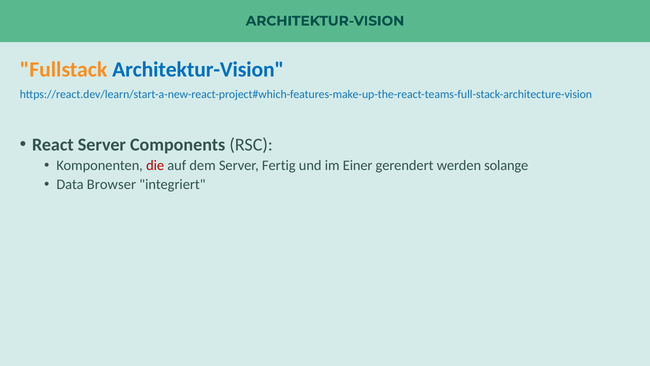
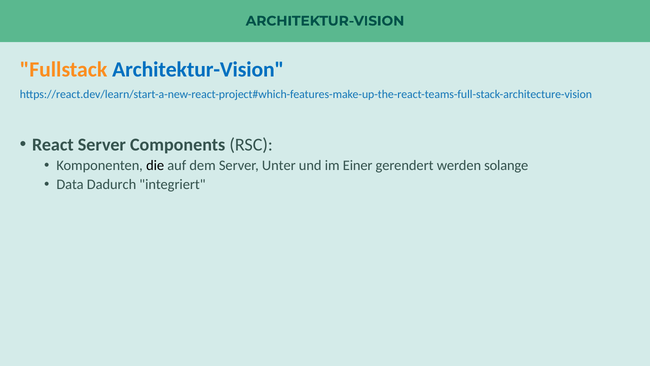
die colour: red -> black
Fertig: Fertig -> Unter
Browser: Browser -> Dadurch
